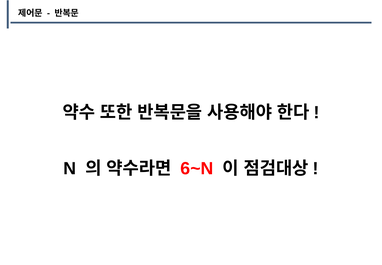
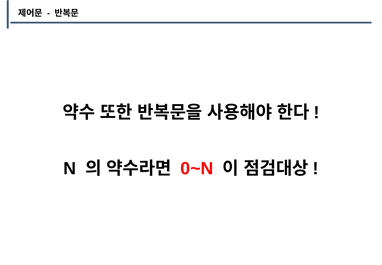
6~N: 6~N -> 0~N
